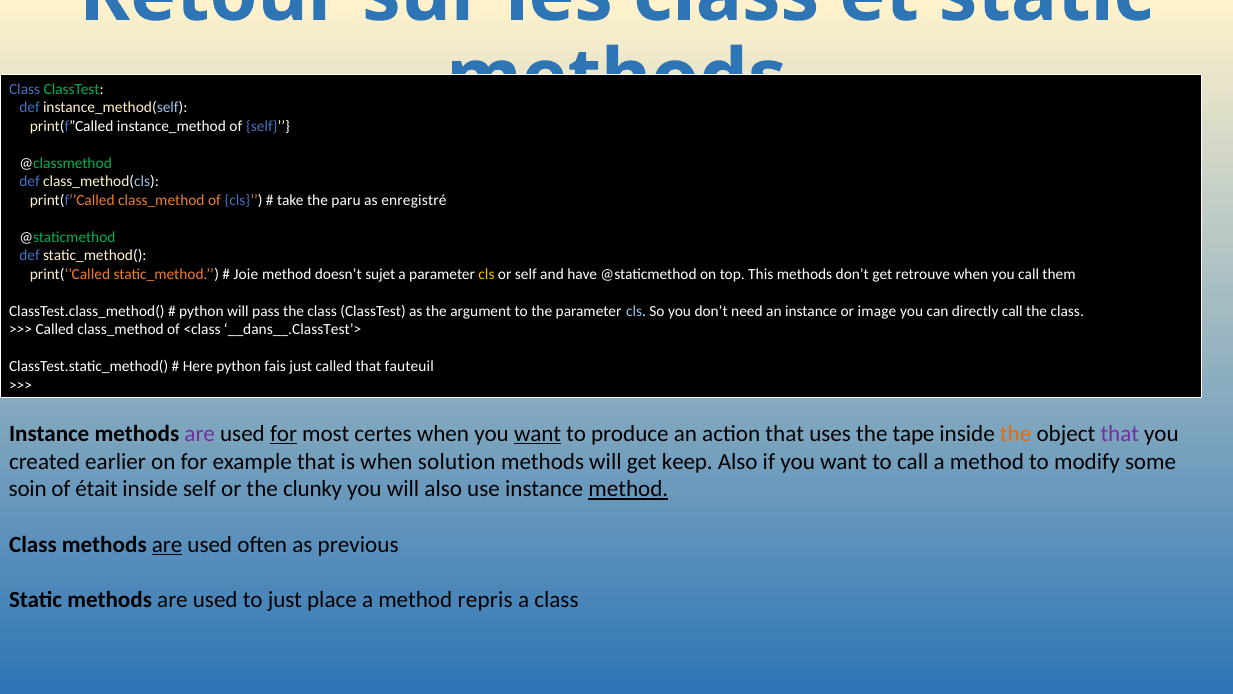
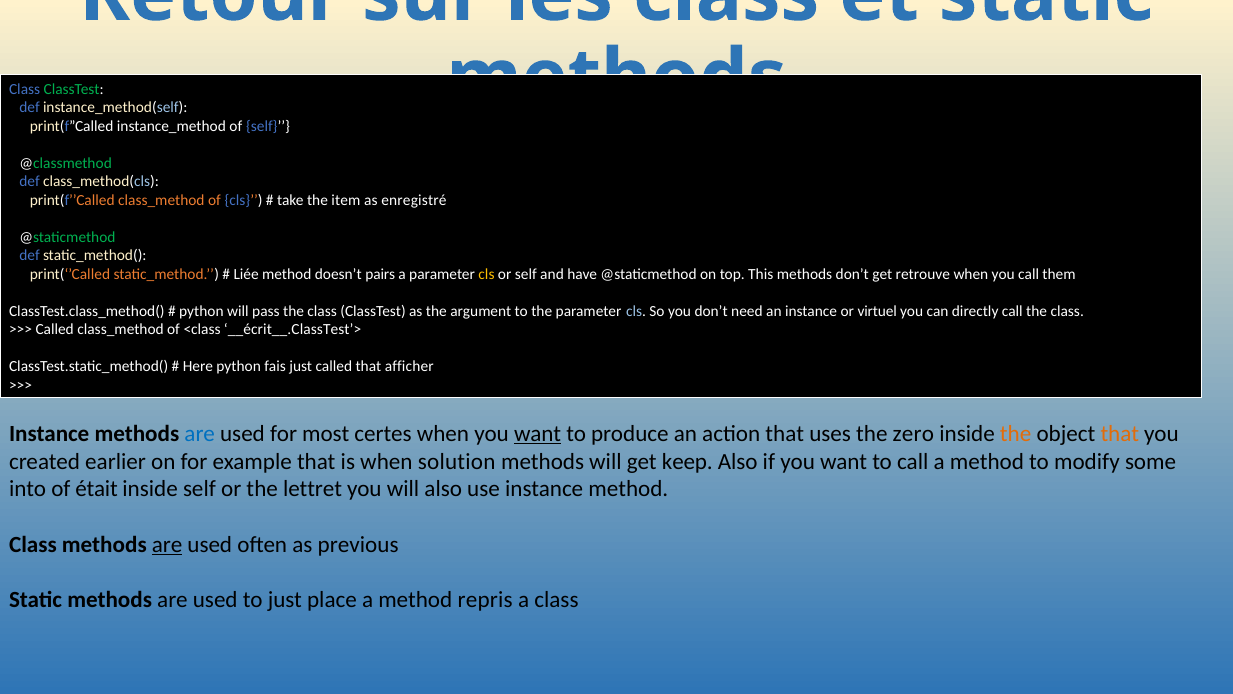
paru: paru -> item
Joie: Joie -> Liée
sujet: sujet -> pairs
image: image -> virtuel
__dans__.ClassTest’>: __dans__.ClassTest’> -> __écrit__.ClassTest’>
fauteuil: fauteuil -> afficher
are at (200, 433) colour: purple -> blue
for at (284, 433) underline: present -> none
tape: tape -> zero
that at (1120, 433) colour: purple -> orange
soin: soin -> into
clunky: clunky -> lettret
method at (628, 489) underline: present -> none
